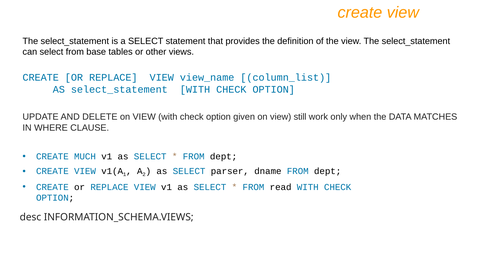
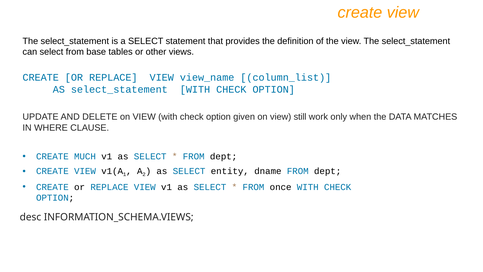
parser: parser -> entity
read: read -> once
